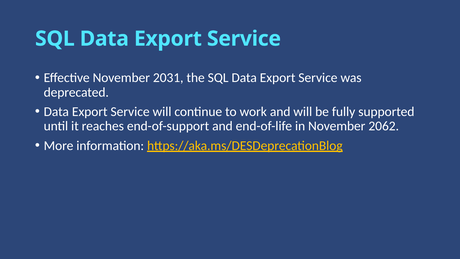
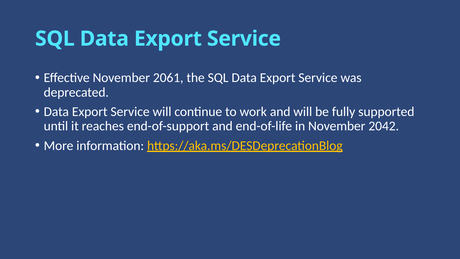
2031: 2031 -> 2061
2062: 2062 -> 2042
